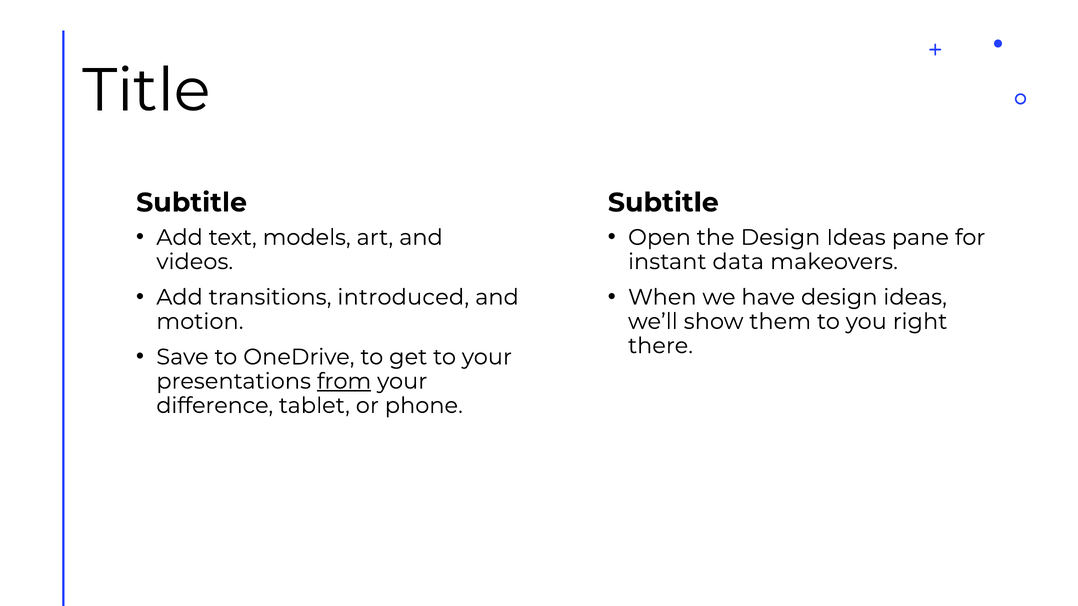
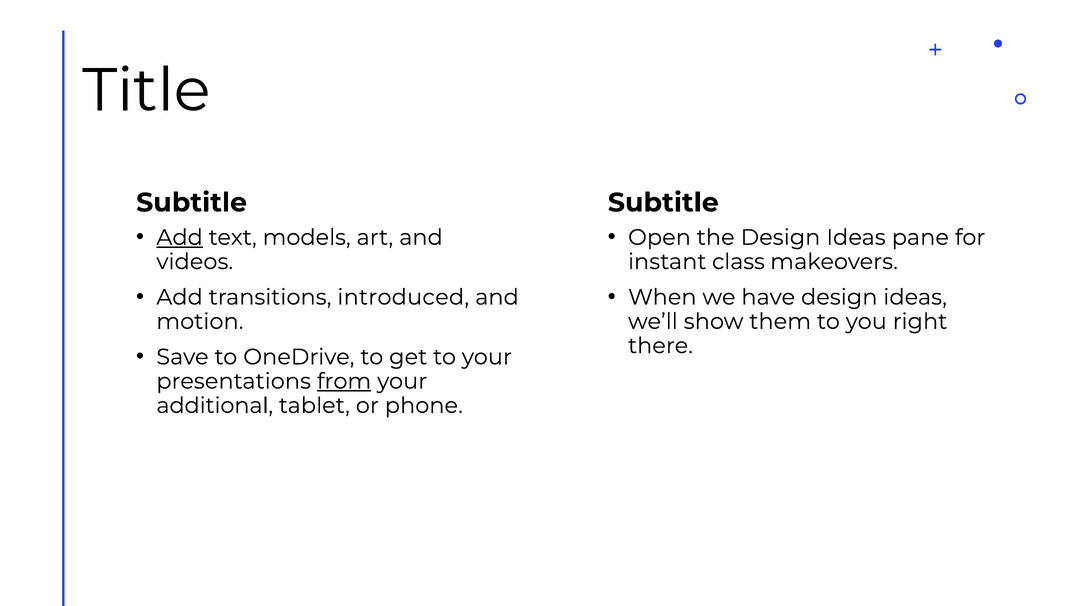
Add at (180, 238) underline: none -> present
data: data -> class
difference: difference -> additional
